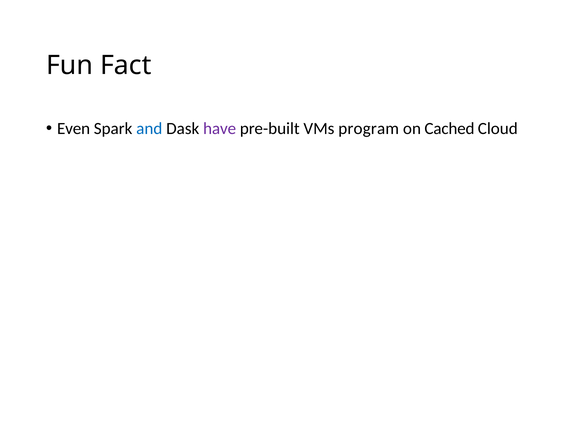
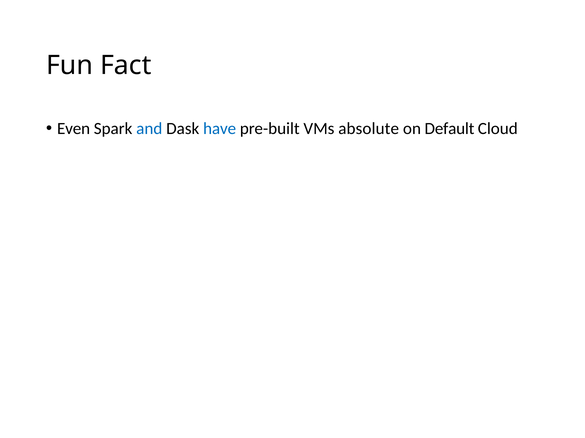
have colour: purple -> blue
program: program -> absolute
Cached: Cached -> Default
